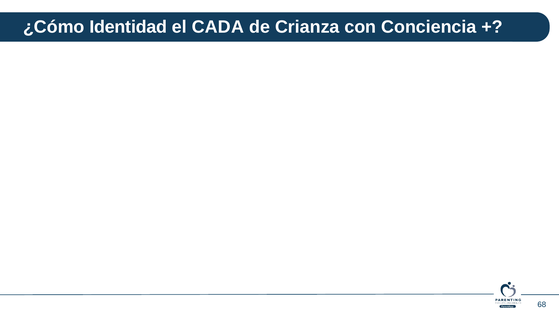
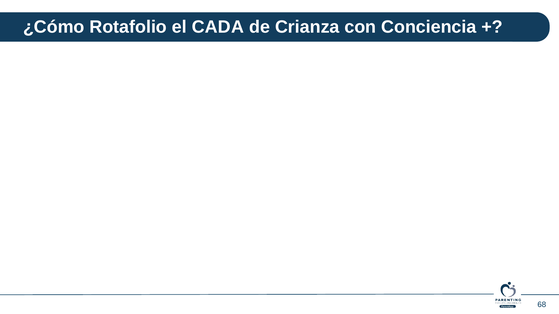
Identidad: Identidad -> Rotafolio
